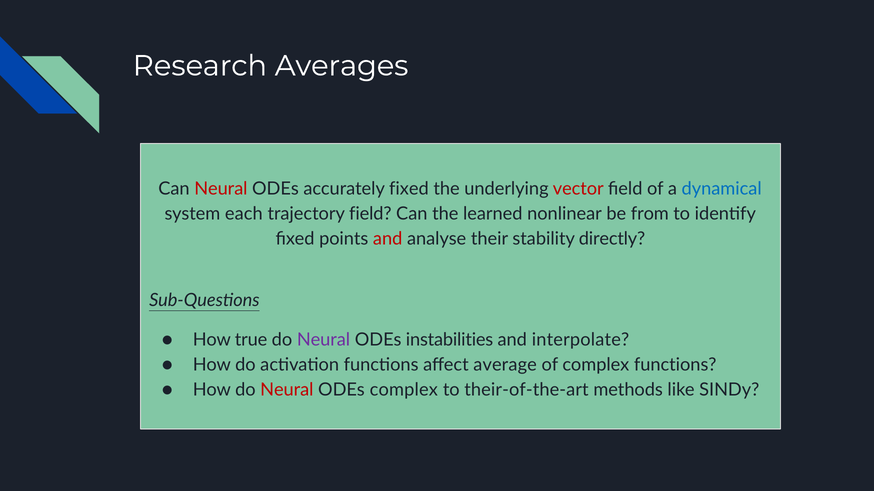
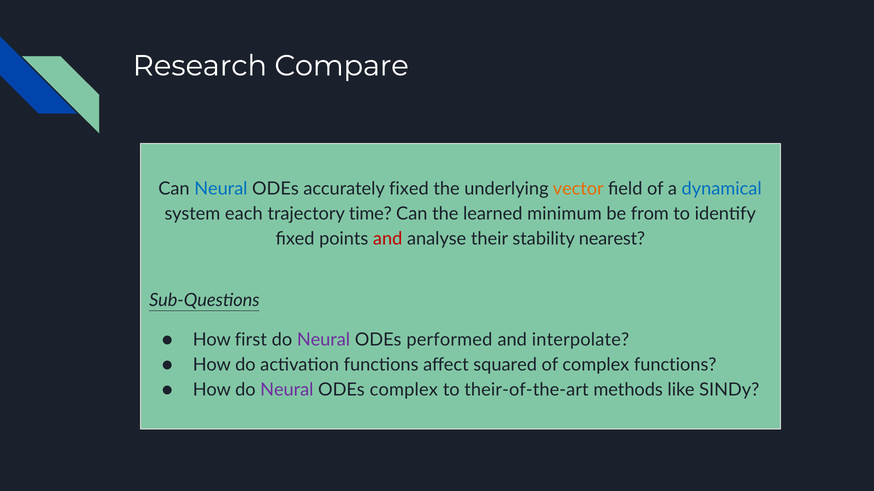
Averages: Averages -> Compare
Neural at (221, 189) colour: red -> blue
vector colour: red -> orange
trajectory field: field -> time
nonlinear: nonlinear -> minimum
directly: directly -> nearest
true: true -> first
instabilities: instabilities -> performed
average: average -> squared
Neural at (287, 390) colour: red -> purple
